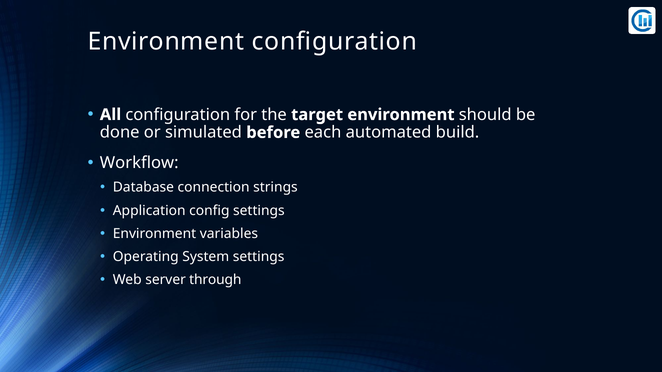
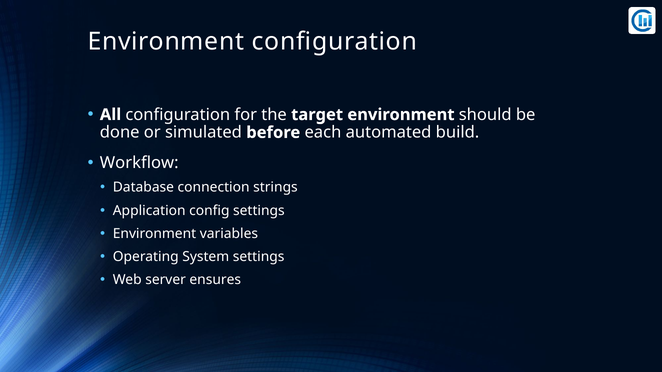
through: through -> ensures
